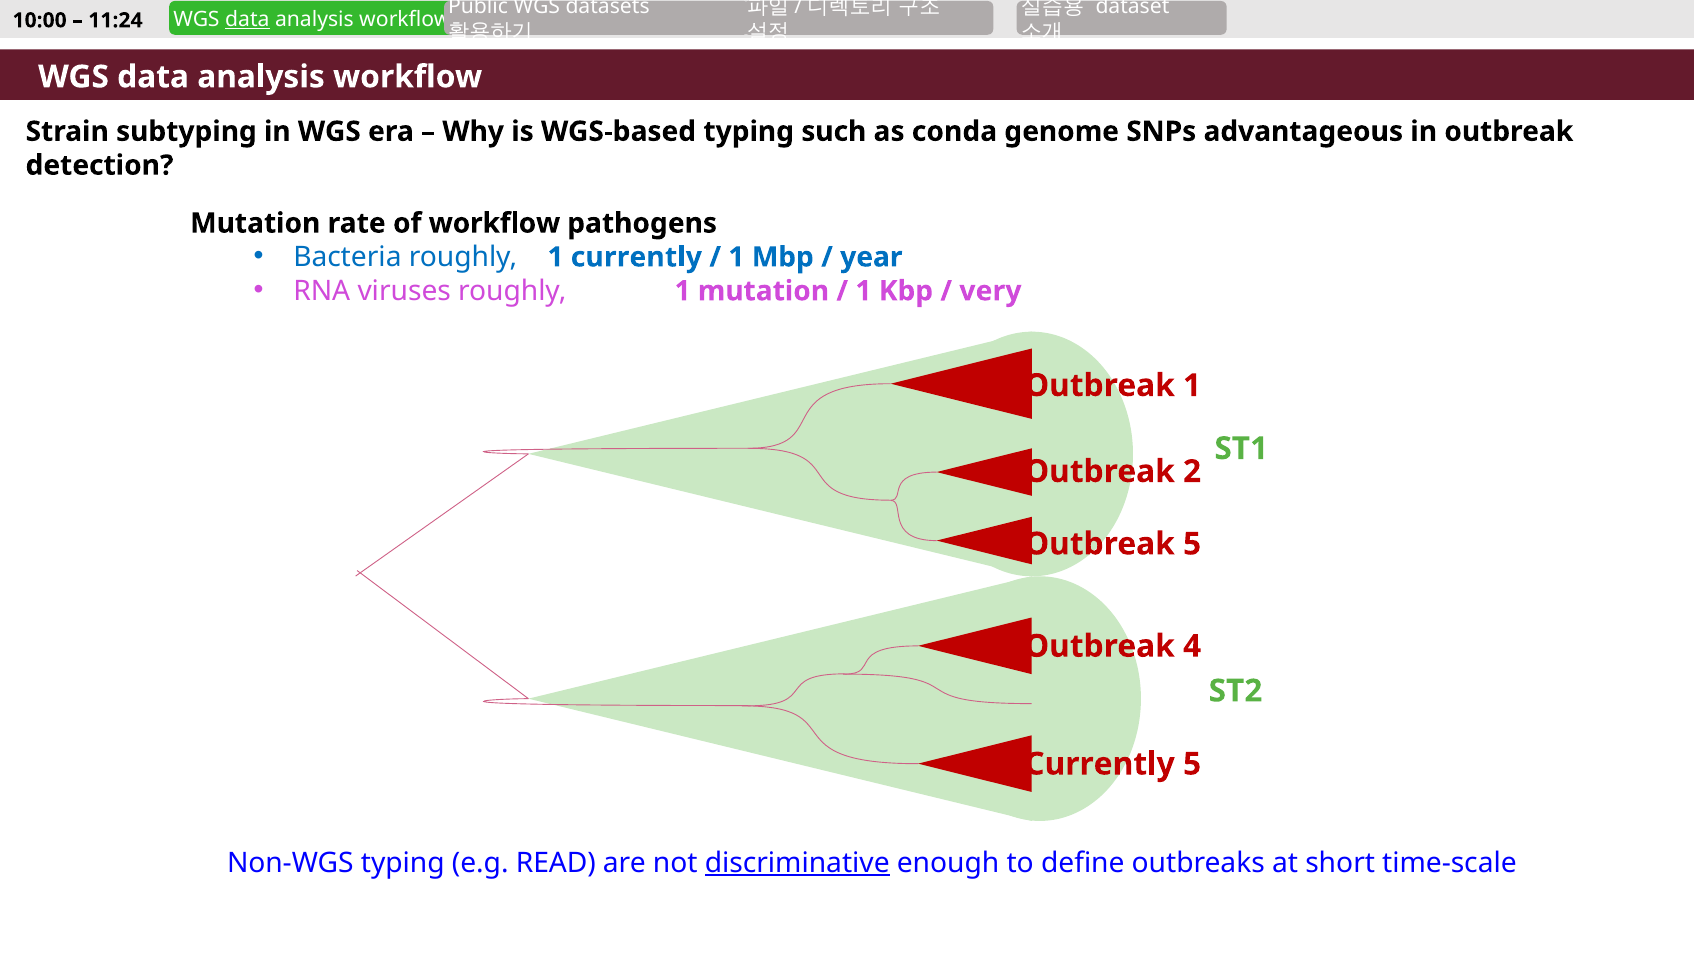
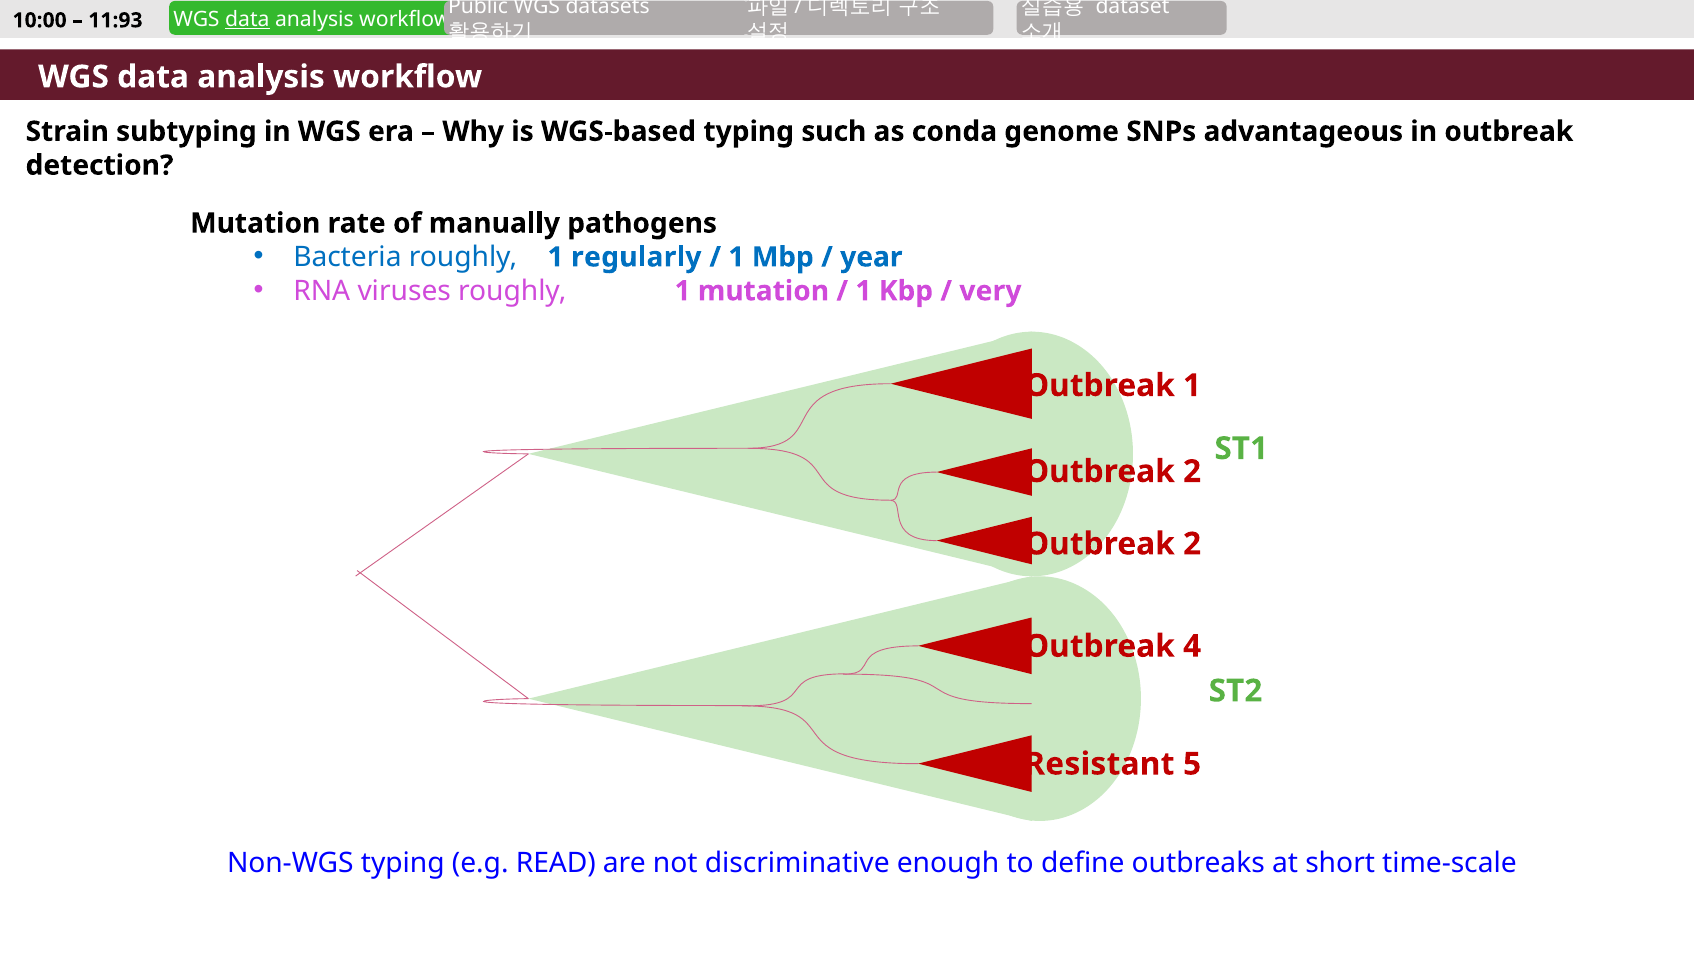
11:24: 11:24 -> 11:93
of workflow: workflow -> manually
1 currently: currently -> regularly
5 at (1192, 544): 5 -> 2
Currently at (1099, 764): Currently -> Resistant
discriminative underline: present -> none
